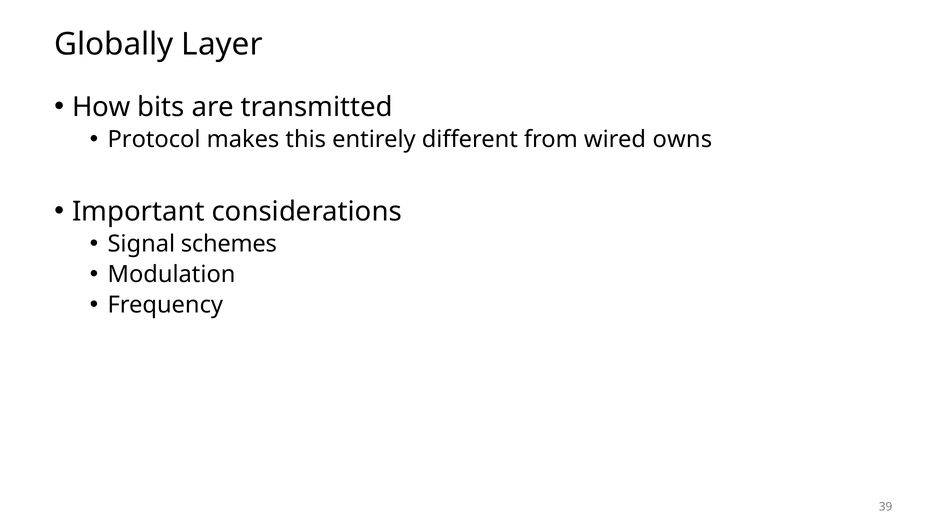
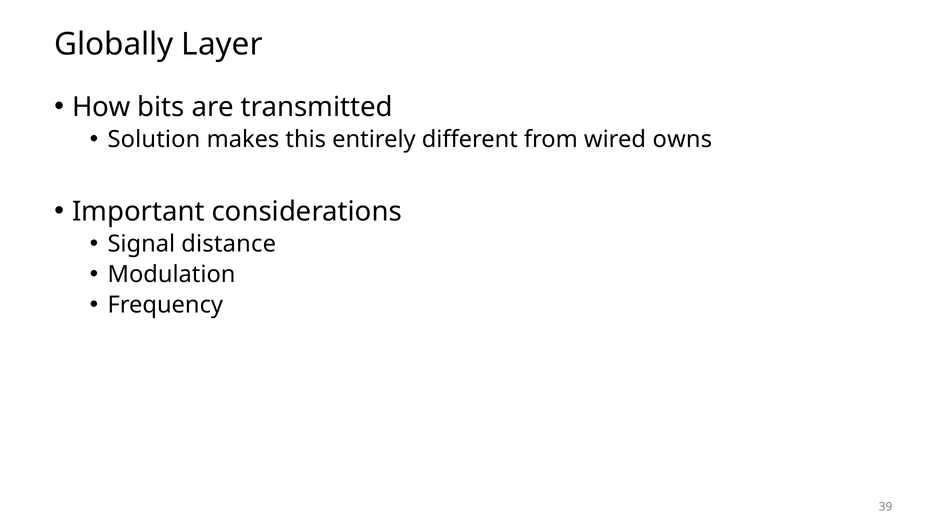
Protocol: Protocol -> Solution
schemes: schemes -> distance
